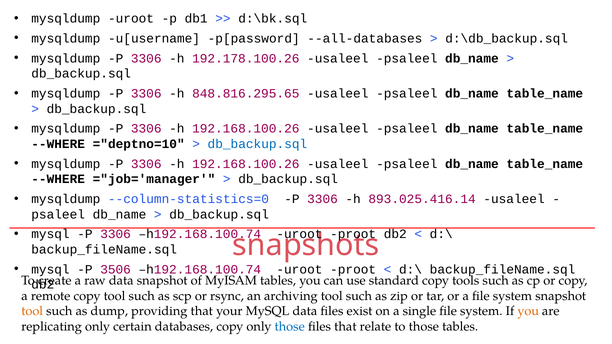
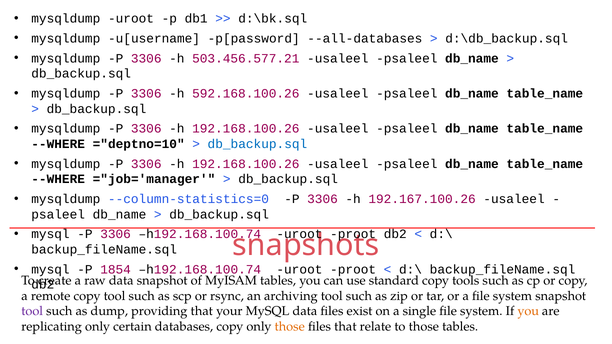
192.178.100.26: 192.178.100.26 -> 503.456.577.21
848.816.295.65: 848.816.295.65 -> 592.168.100.26
893.025.416.14: 893.025.416.14 -> 192.167.100.26
3506: 3506 -> 1854
tool at (32, 311) colour: orange -> purple
those at (290, 327) colour: blue -> orange
